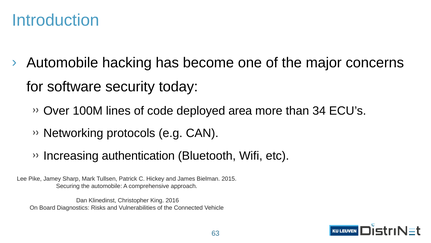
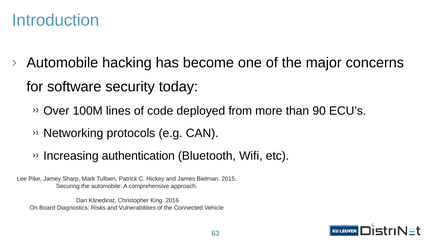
area: area -> from
34: 34 -> 90
